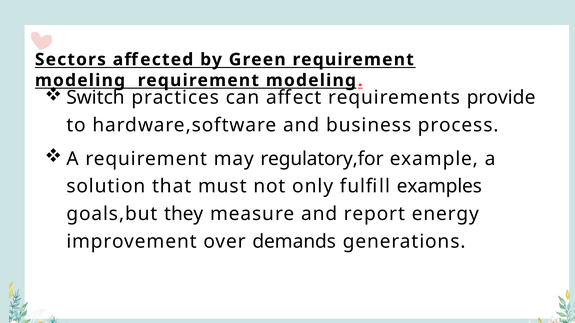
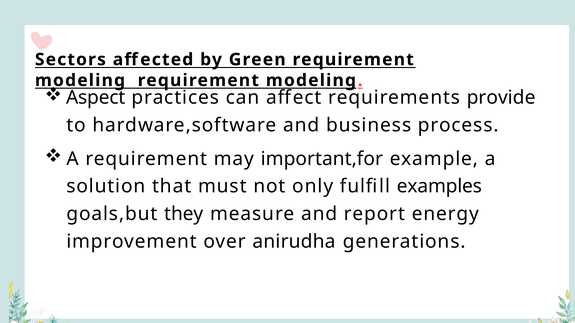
Switch: Switch -> Aspect
regulatory,for: regulatory,for -> important,for
demands: demands -> anirudha
